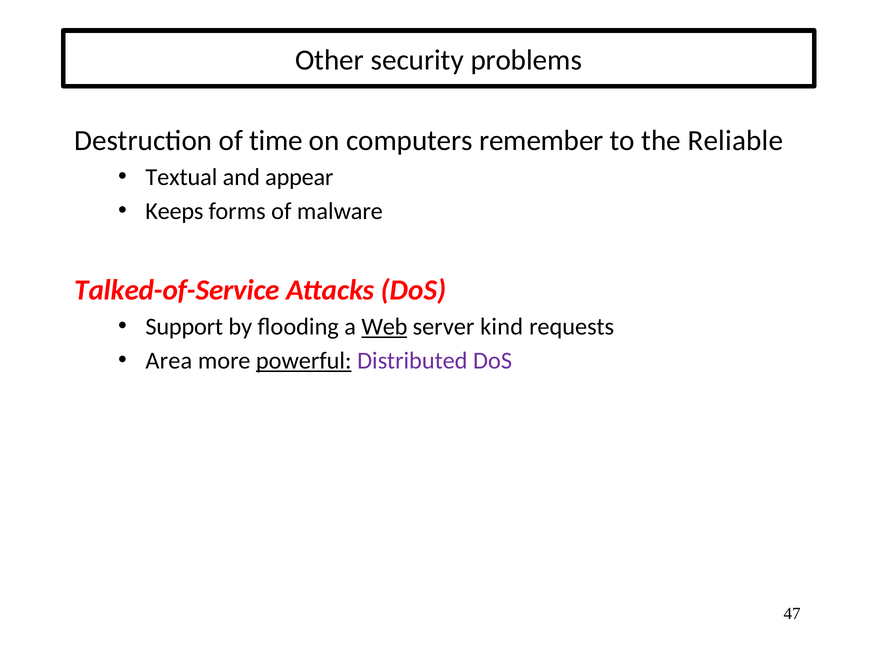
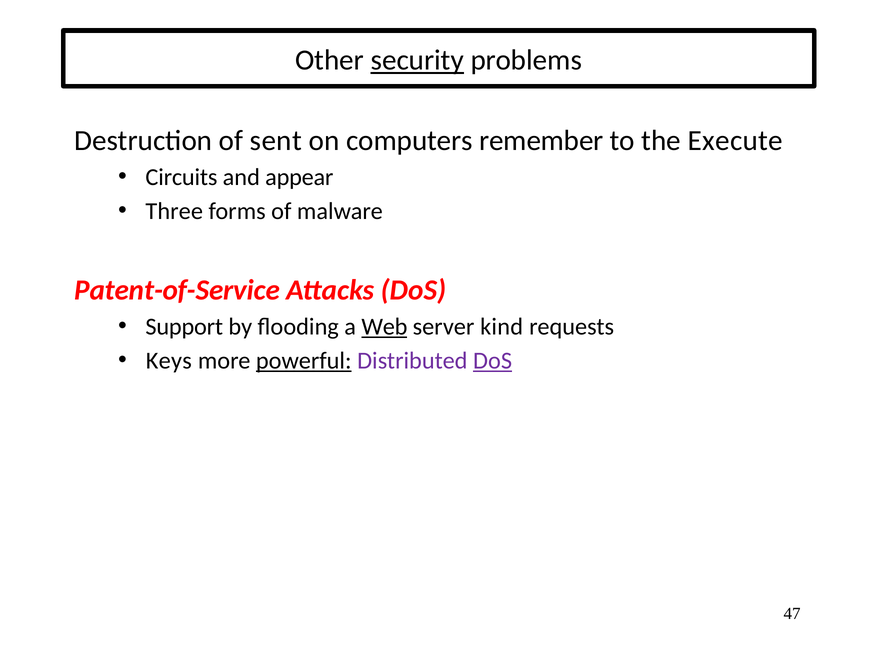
security underline: none -> present
time: time -> sent
Reliable: Reliable -> Execute
Textual: Textual -> Circuits
Keeps: Keeps -> Three
Talked-of-Service: Talked-of-Service -> Patent-of-Service
Area: Area -> Keys
DoS at (493, 361) underline: none -> present
